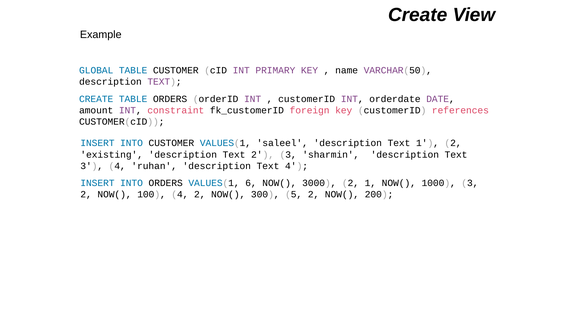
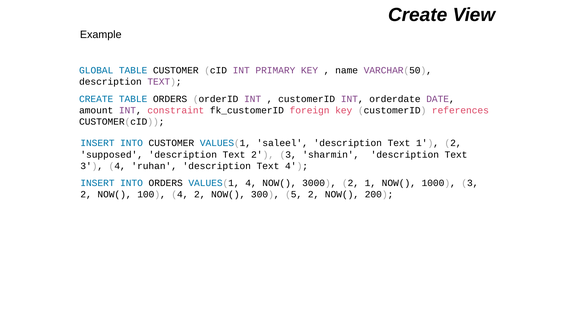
existing: existing -> supposed
VALUES(1 6: 6 -> 4
